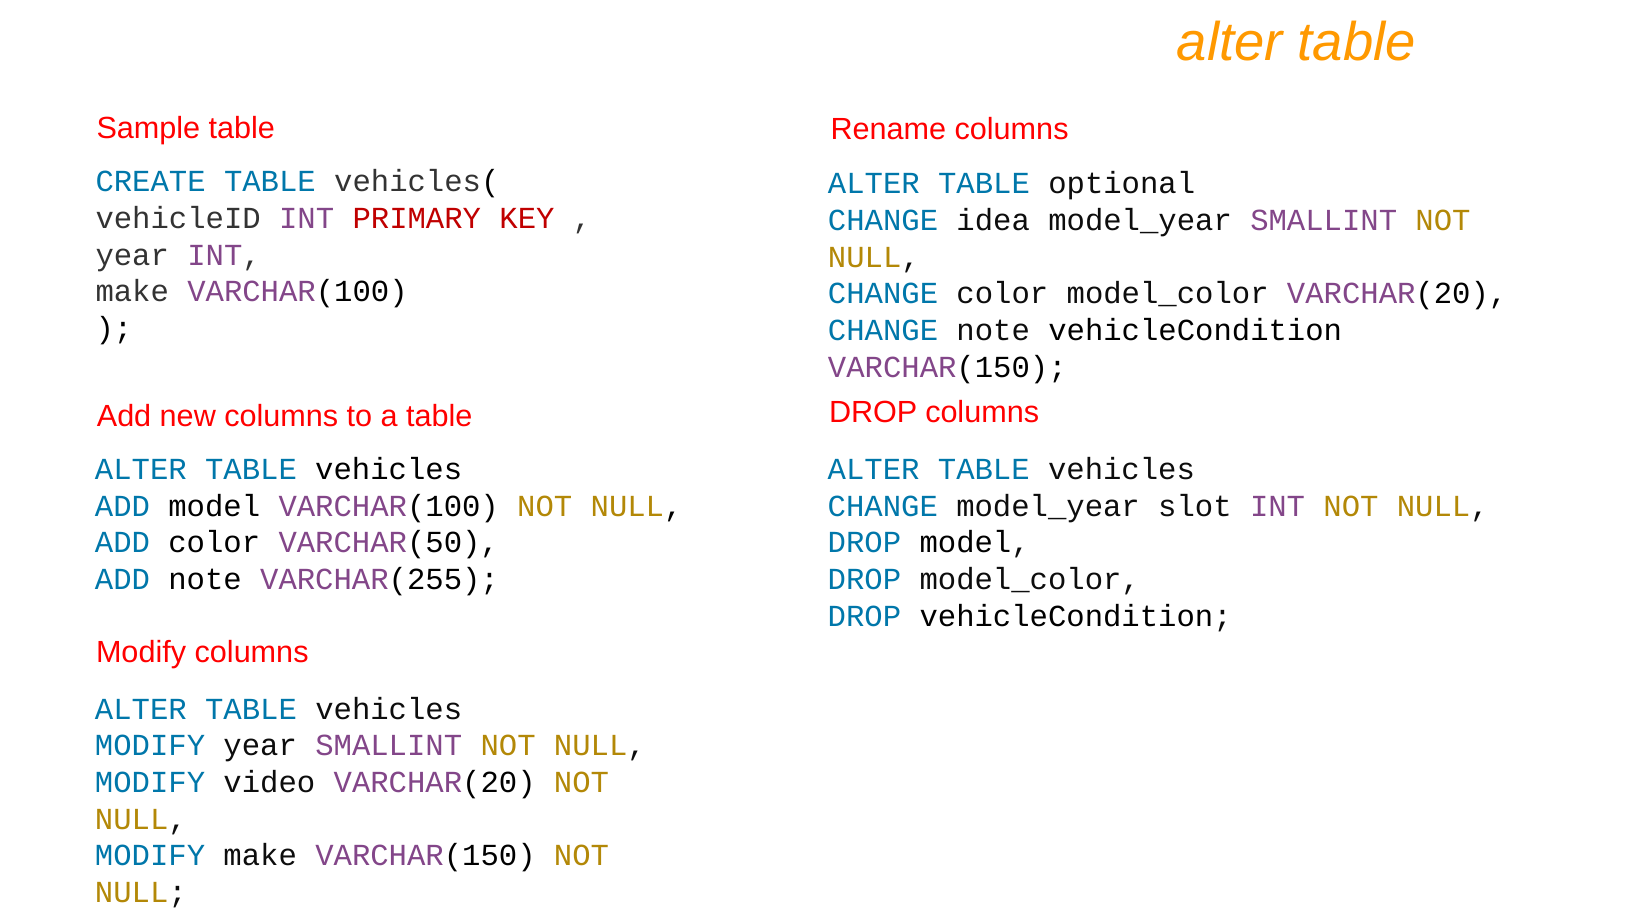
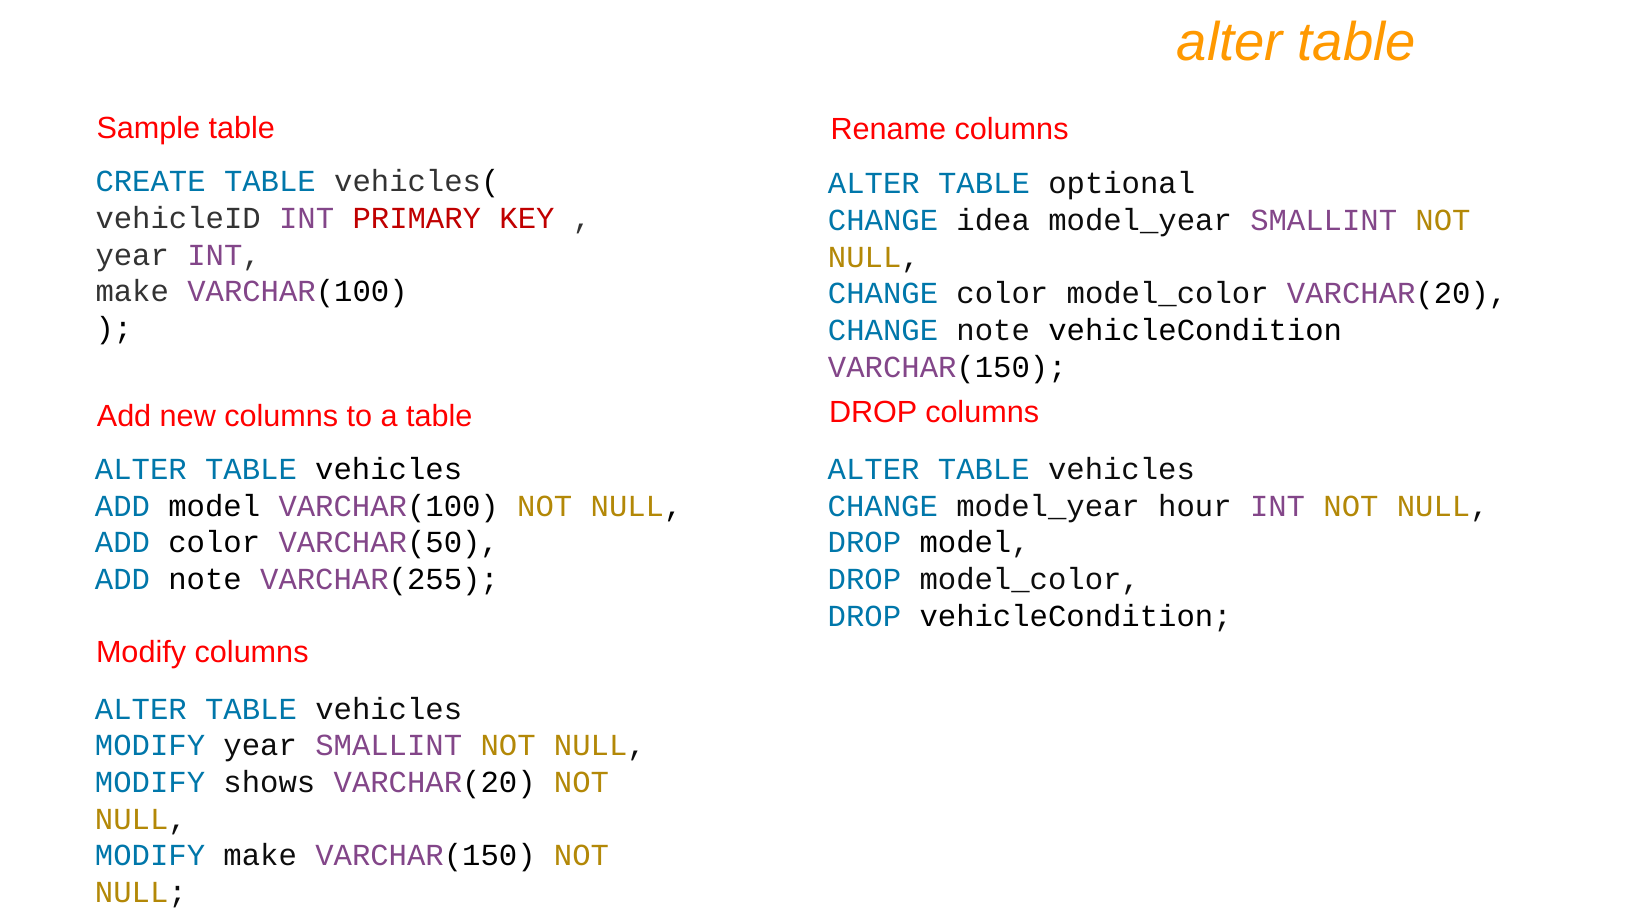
slot: slot -> hour
video: video -> shows
